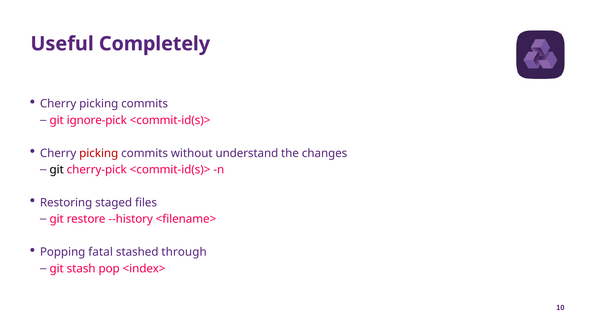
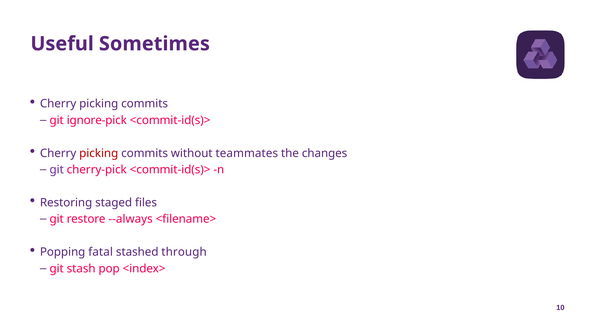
Completely: Completely -> Sometimes
understand: understand -> teammates
git at (57, 170) colour: black -> purple
--history: --history -> --always
